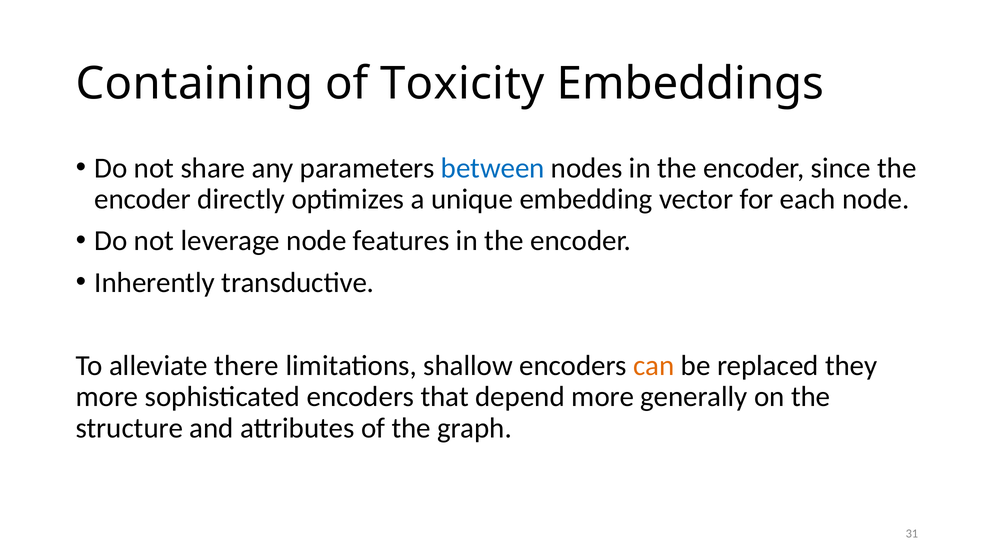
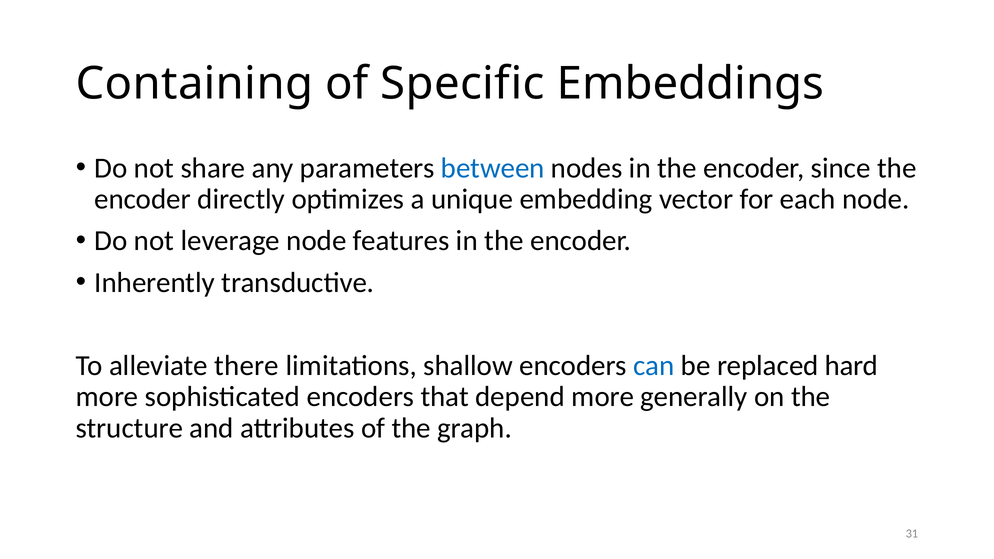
Toxicity: Toxicity -> Specific
can colour: orange -> blue
they: they -> hard
